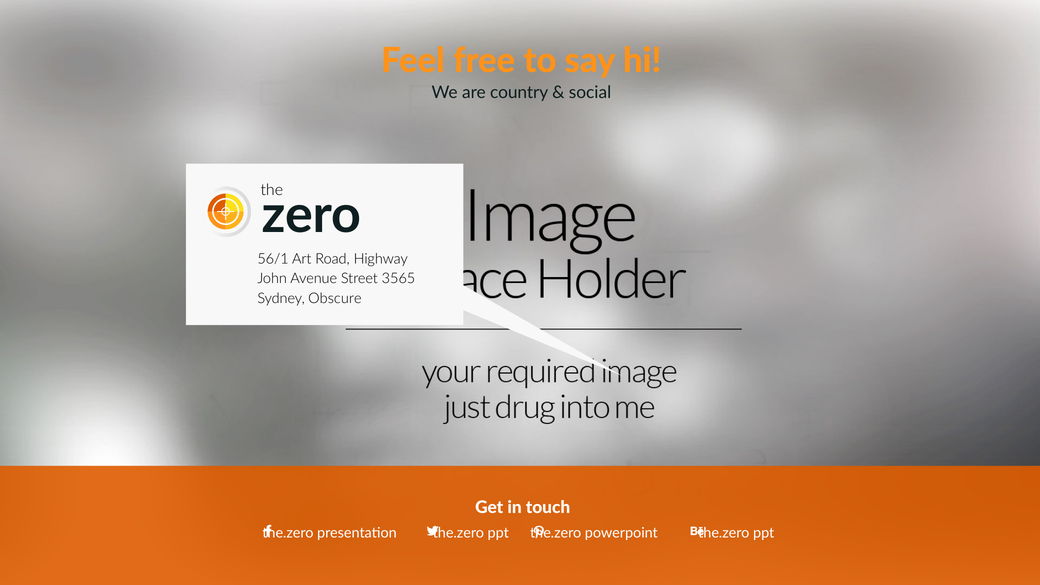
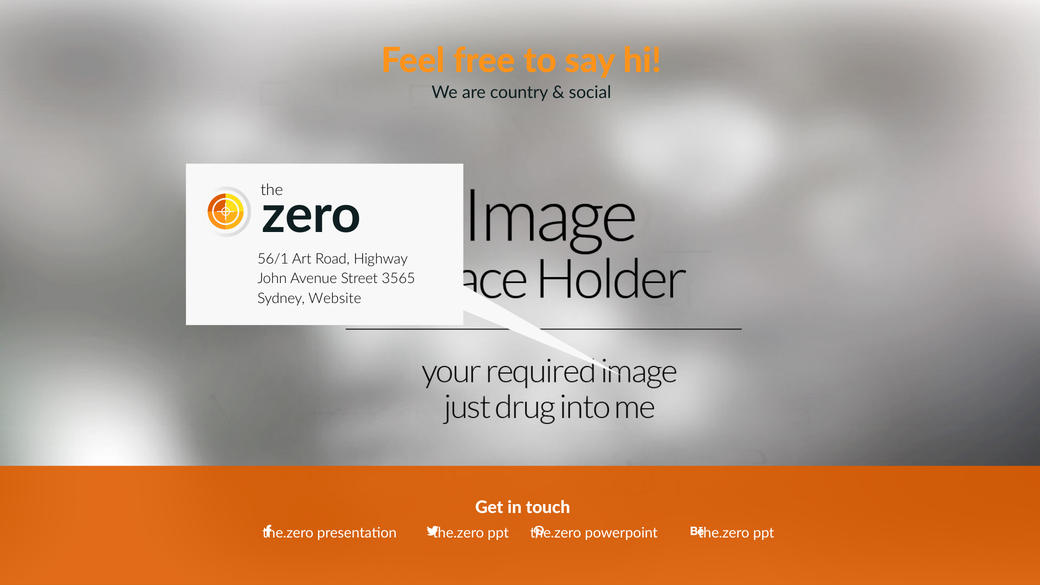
Obscure: Obscure -> Website
